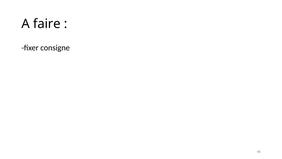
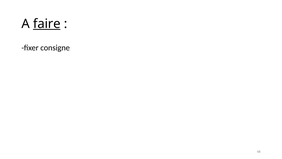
faire underline: none -> present
